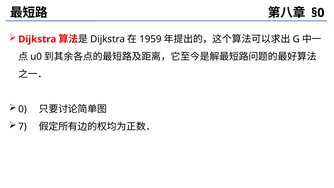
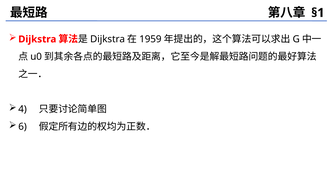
§0: §0 -> §1
0: 0 -> 4
7: 7 -> 6
